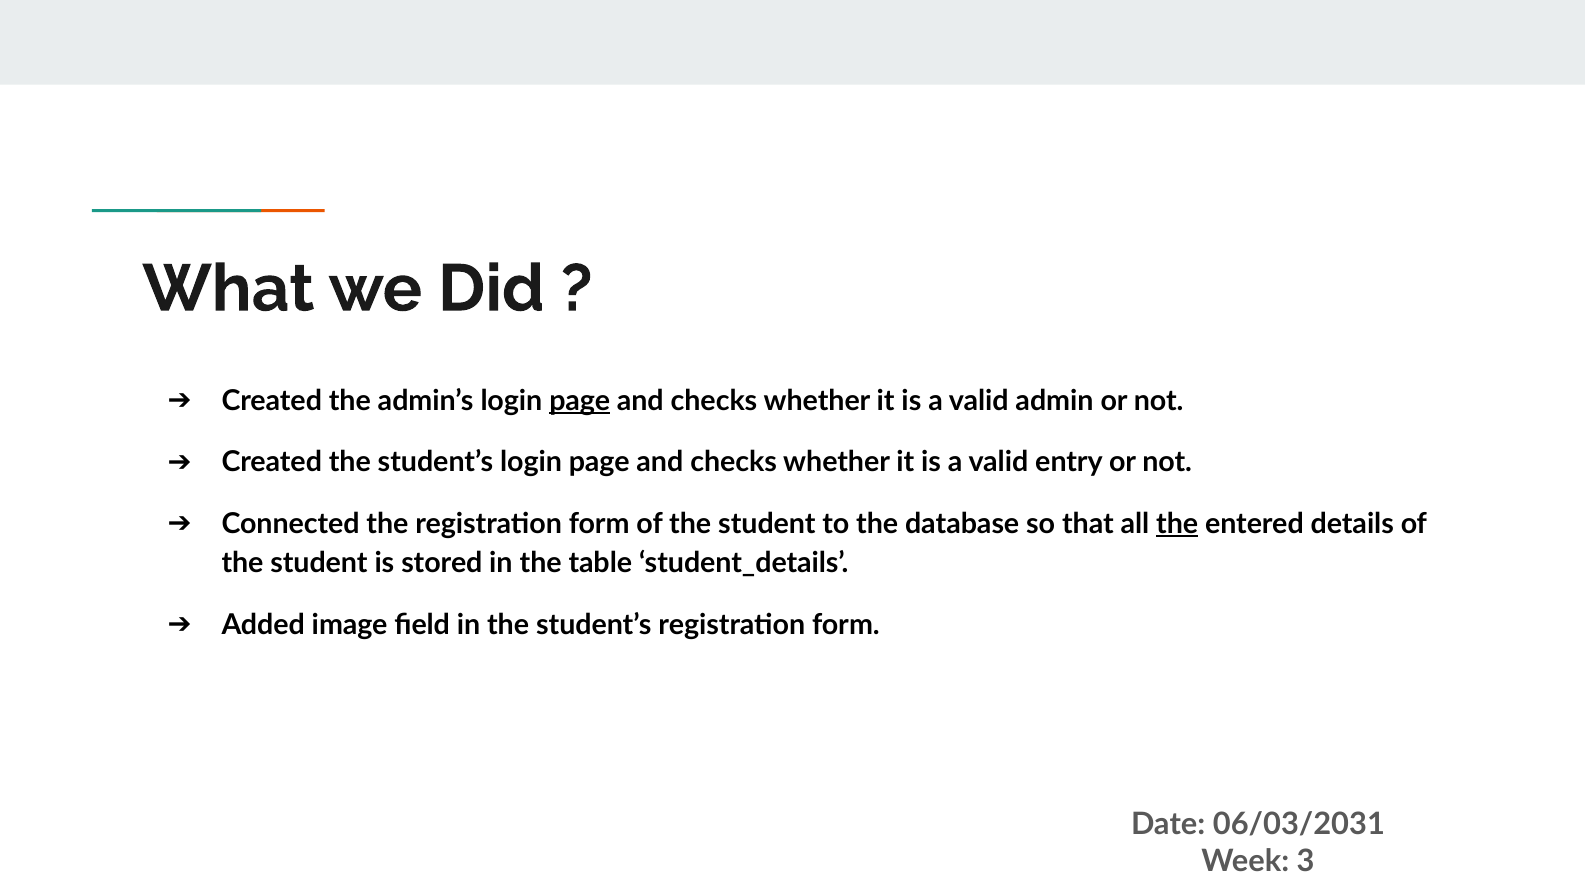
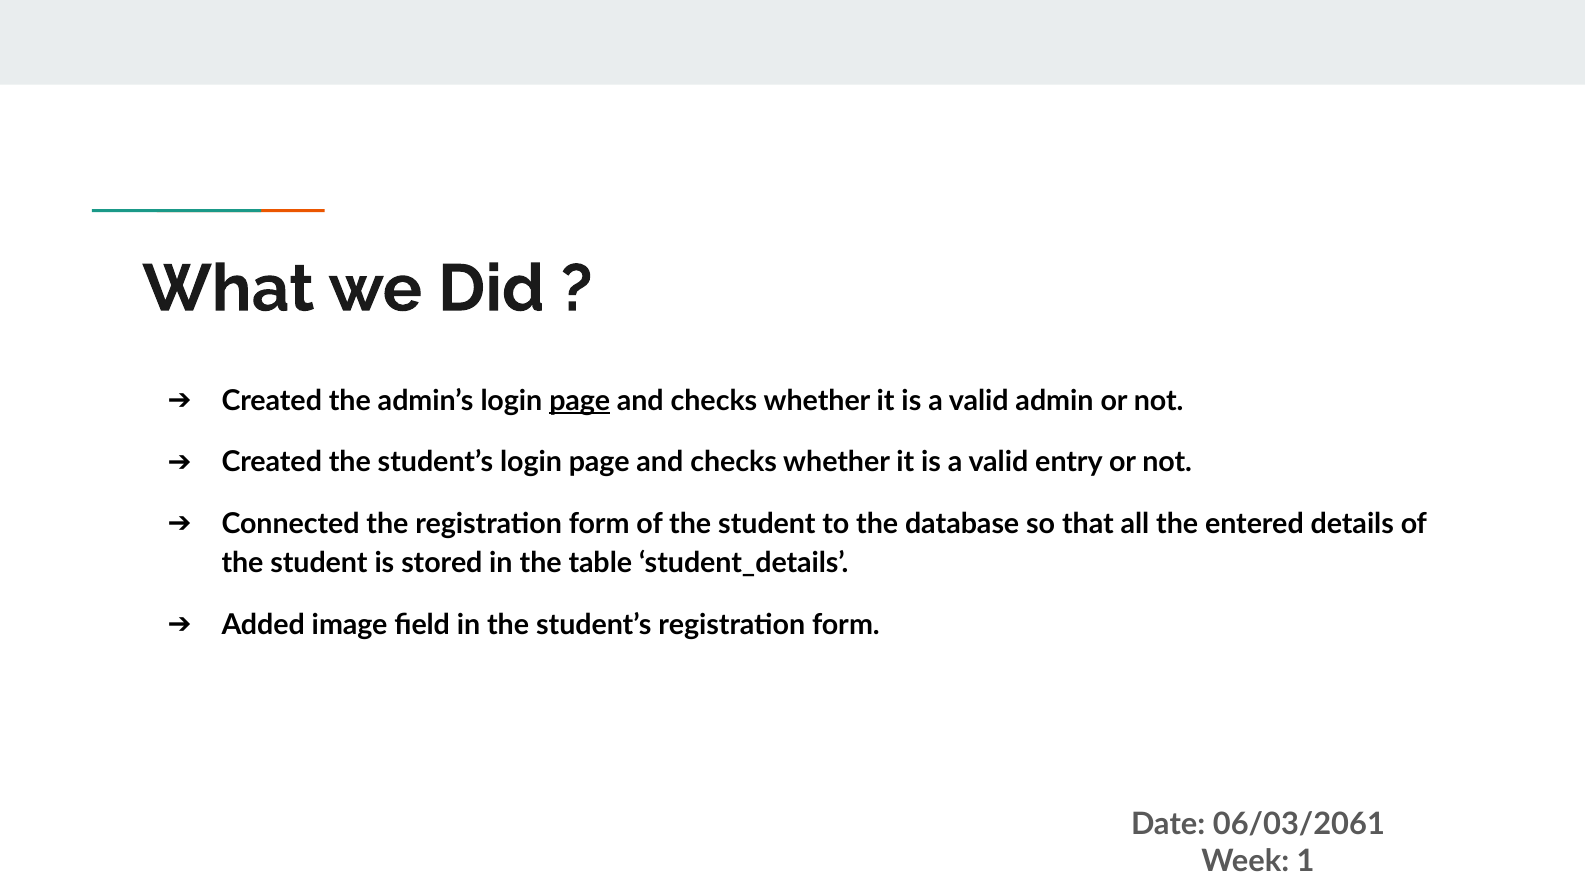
the at (1177, 524) underline: present -> none
06/03/2031: 06/03/2031 -> 06/03/2061
3: 3 -> 1
